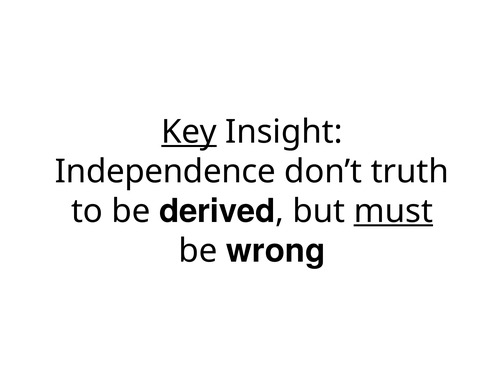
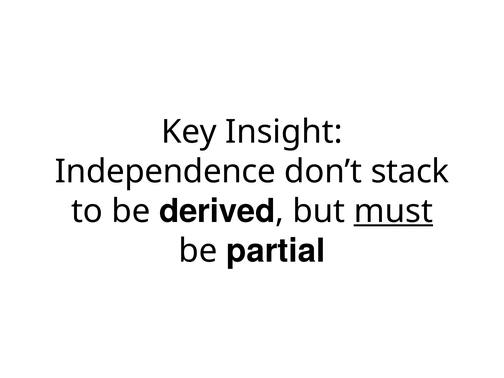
Key underline: present -> none
truth: truth -> stack
wrong: wrong -> partial
